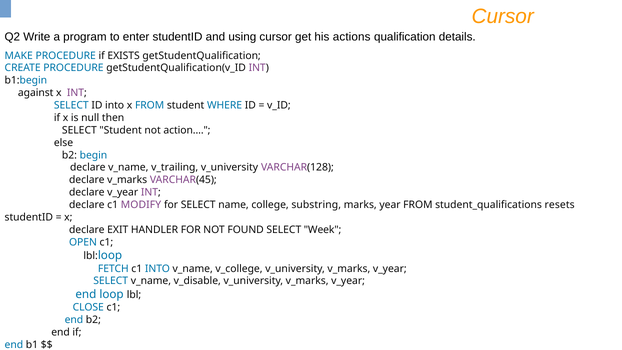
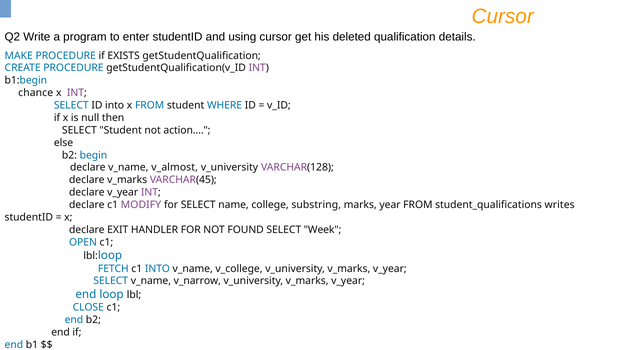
actions: actions -> deleted
against: against -> chance
v_trailing: v_trailing -> v_almost
resets: resets -> writes
v_disable: v_disable -> v_narrow
